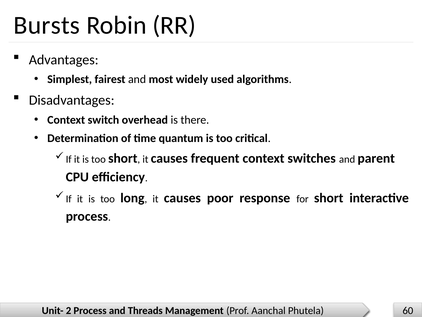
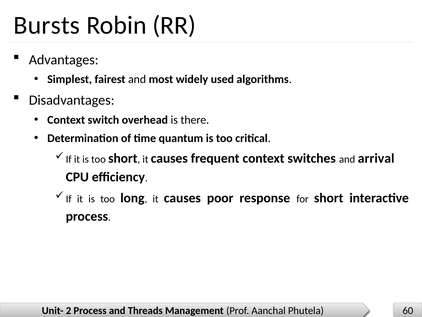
parent: parent -> arrival
